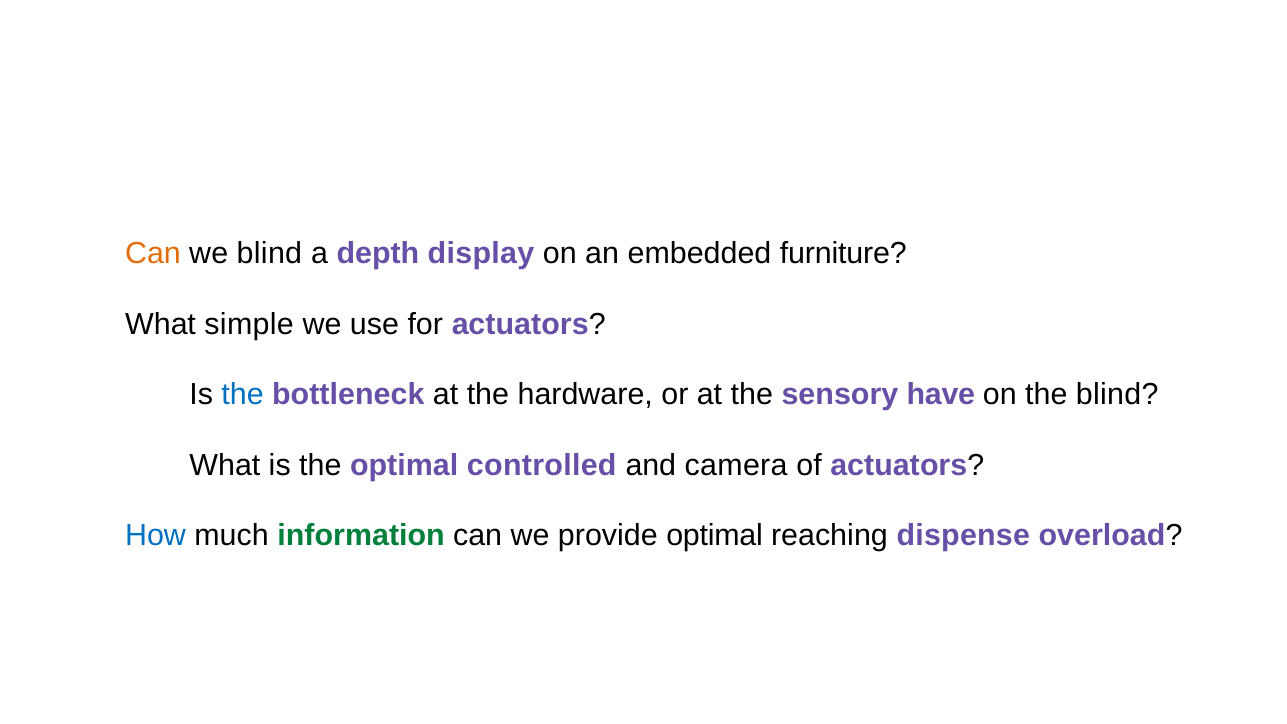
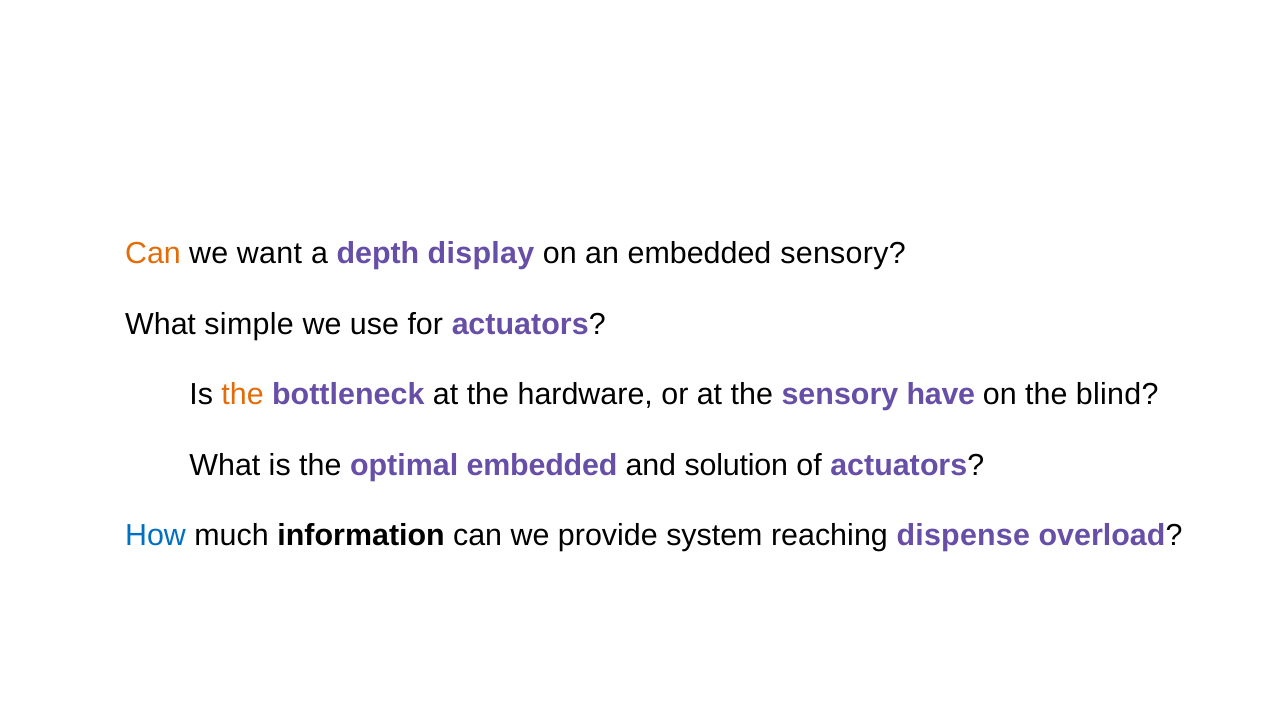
we blind: blind -> want
embedded furniture: furniture -> sensory
the at (243, 395) colour: blue -> orange
optimal controlled: controlled -> embedded
camera: camera -> solution
information colour: green -> black
provide optimal: optimal -> system
